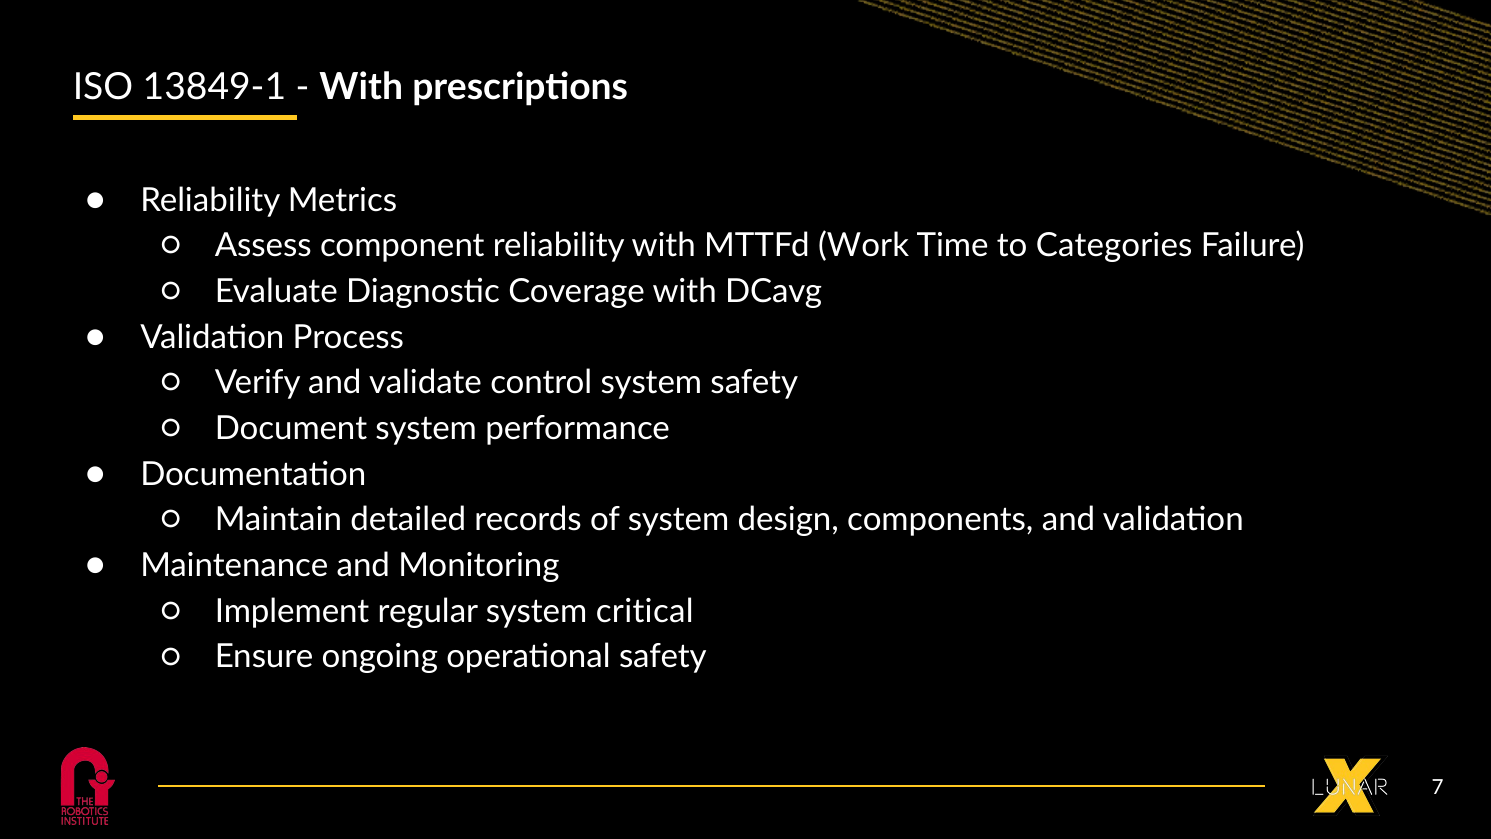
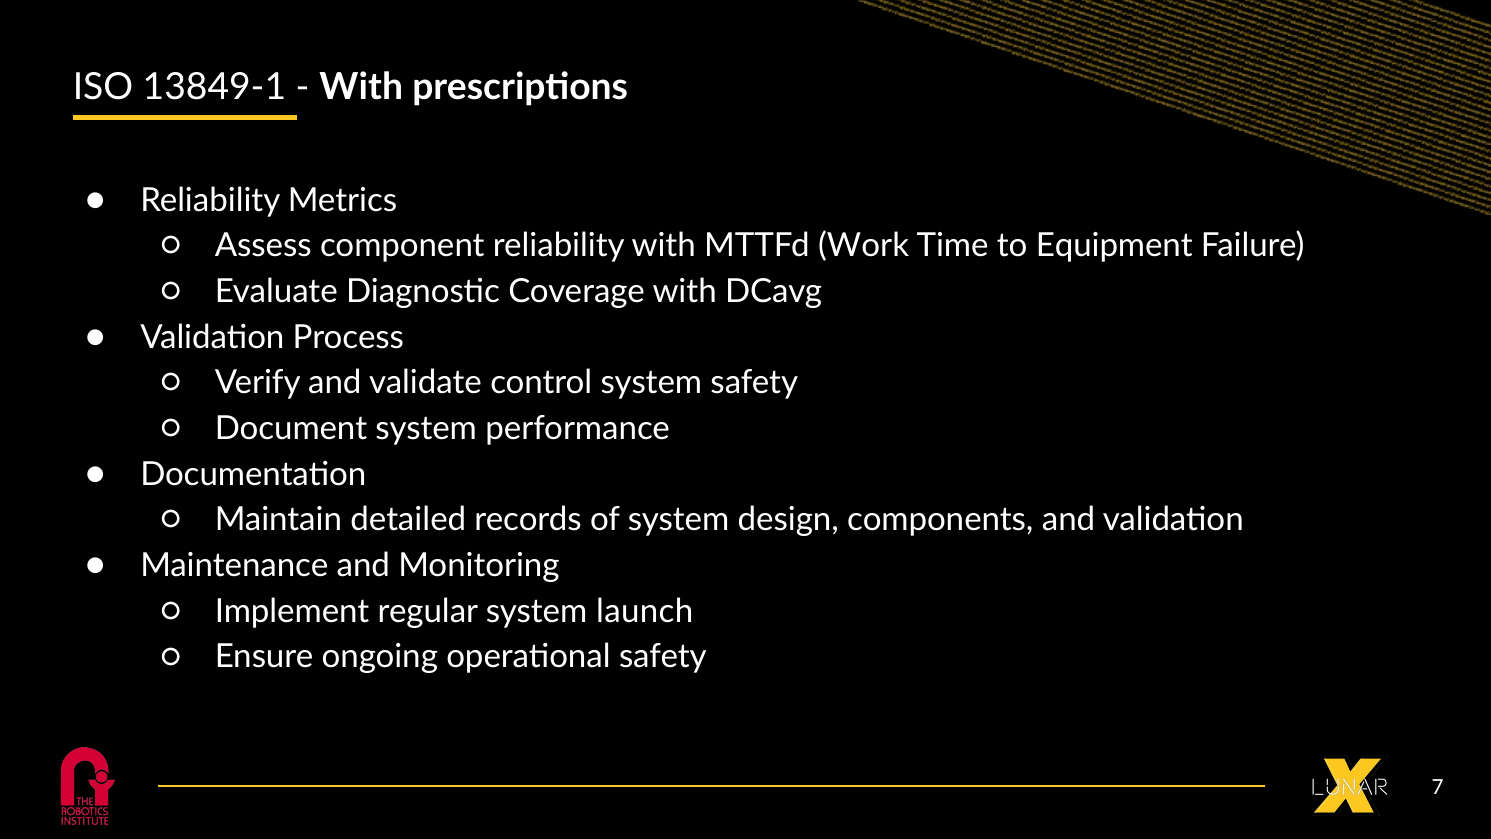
Categories: Categories -> Equipment
critical: critical -> launch
